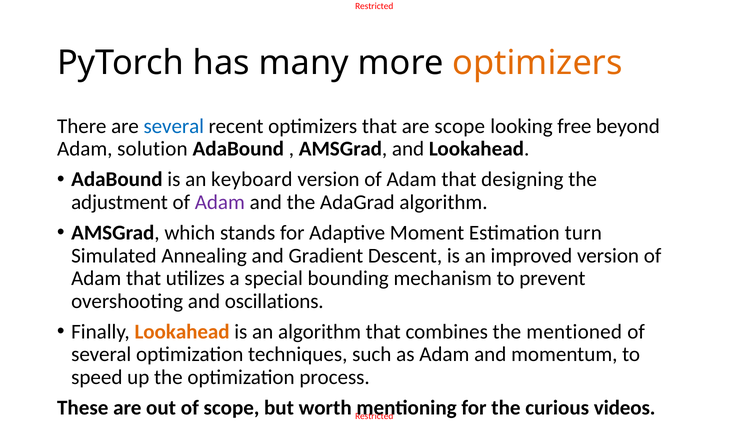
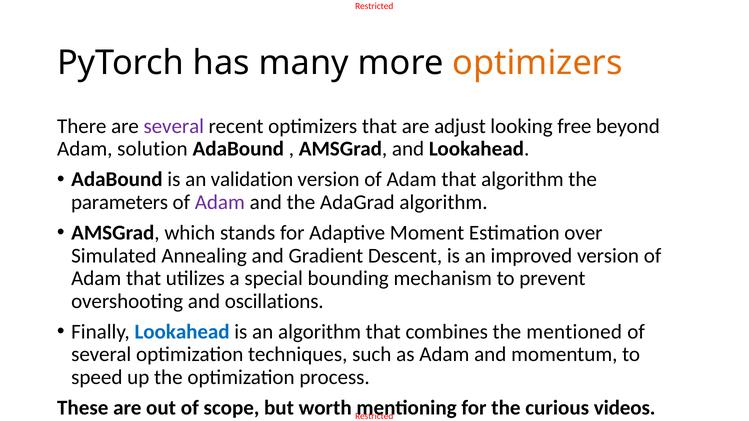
several at (174, 126) colour: blue -> purple
are scope: scope -> adjust
keyboard: keyboard -> validation
that designing: designing -> algorithm
adjustment: adjustment -> parameters
turn: turn -> over
Lookahead at (182, 332) colour: orange -> blue
